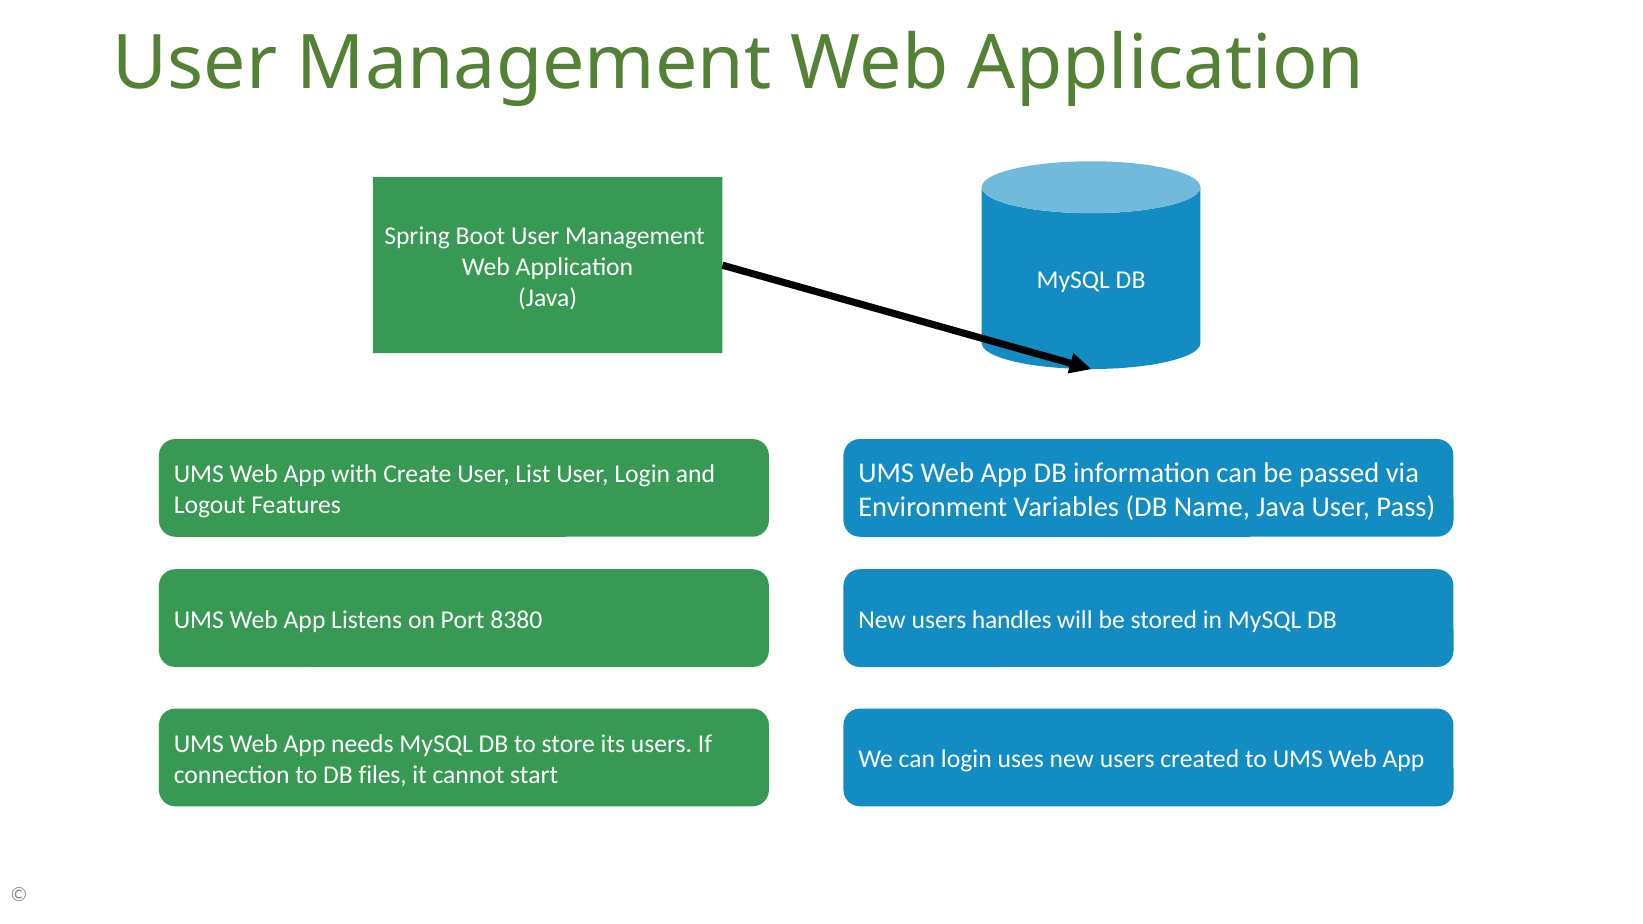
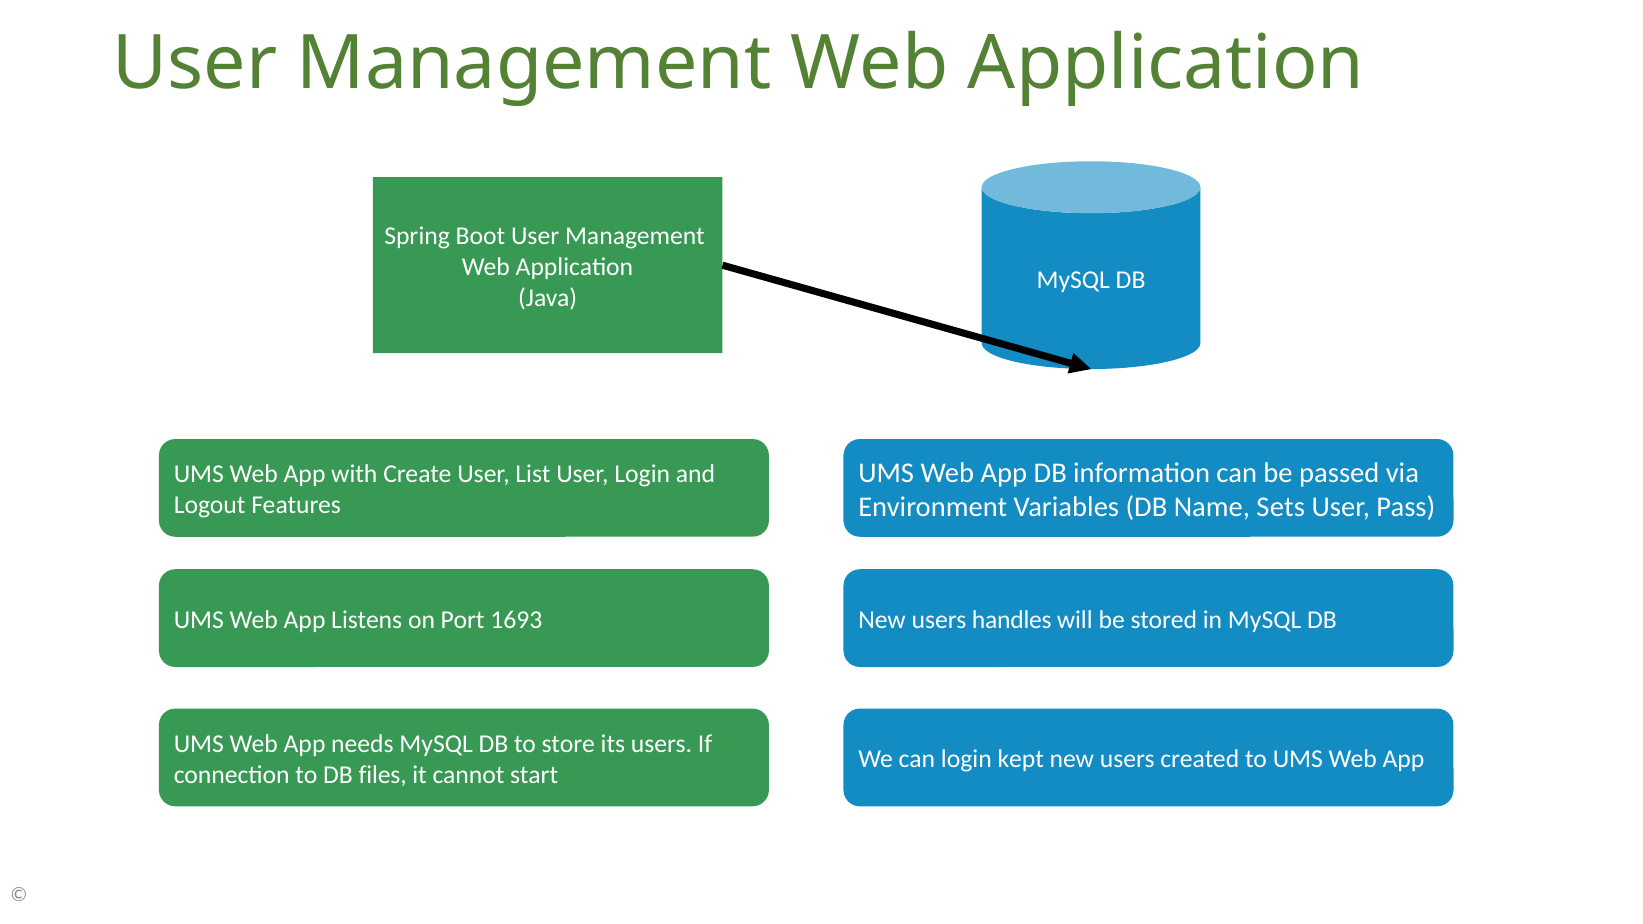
Name Java: Java -> Sets
8380: 8380 -> 1693
uses: uses -> kept
